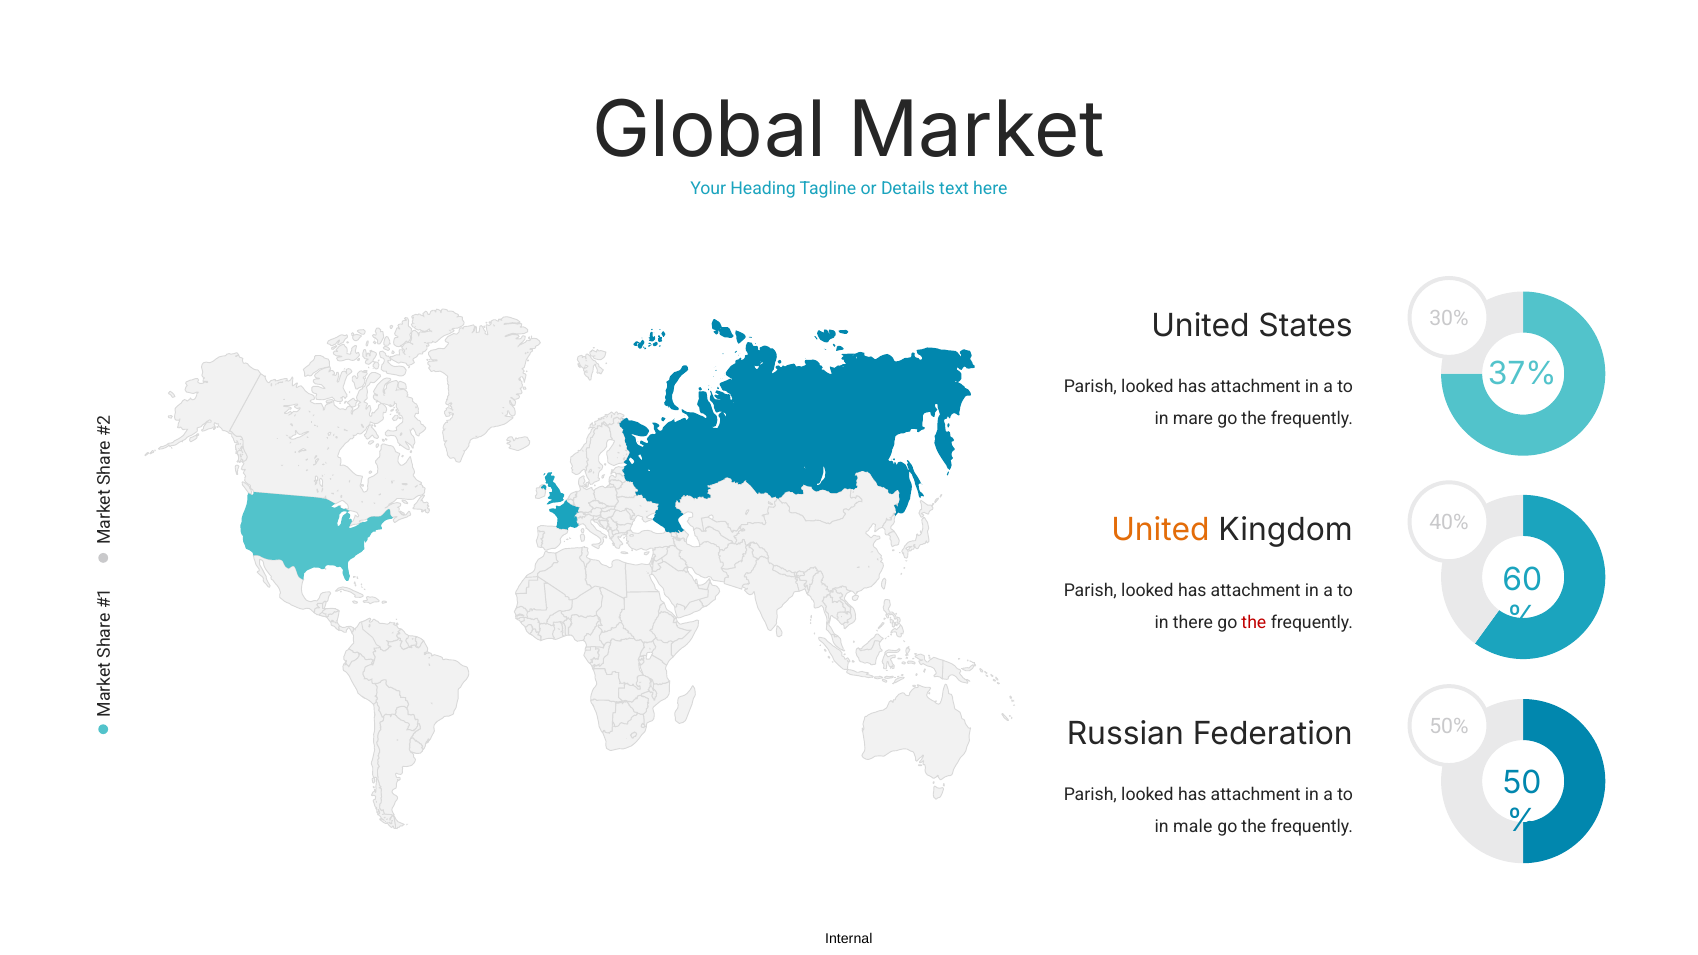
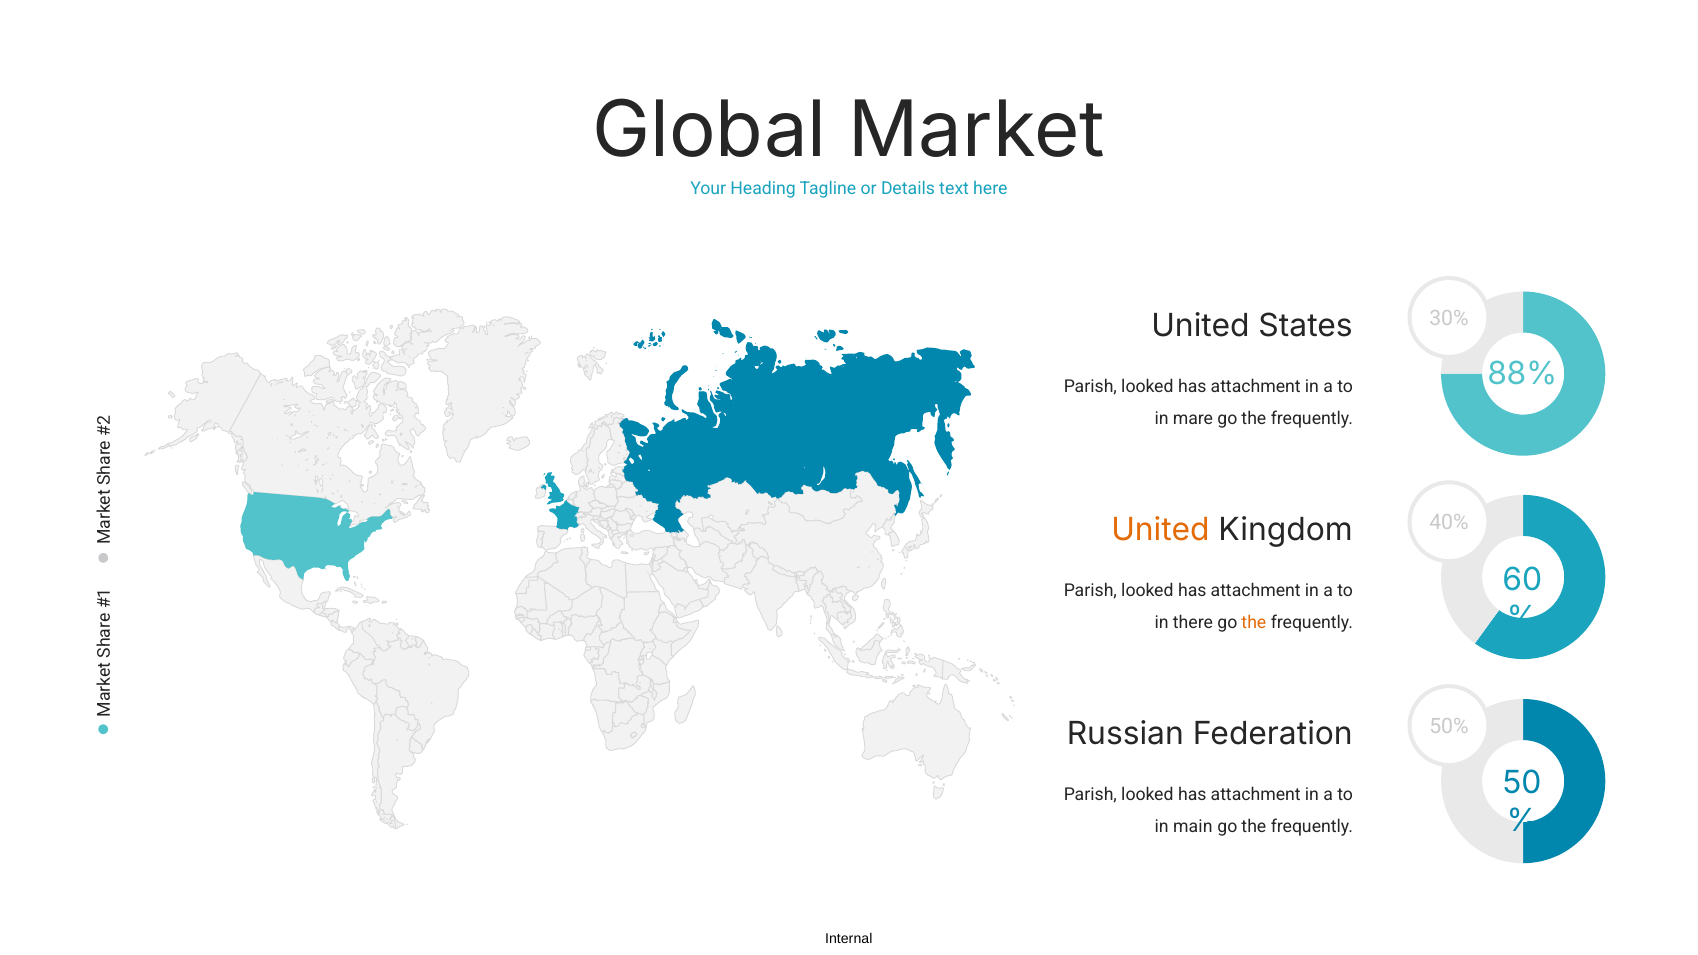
37%: 37% -> 88%
the at (1254, 622) colour: red -> orange
male: male -> main
